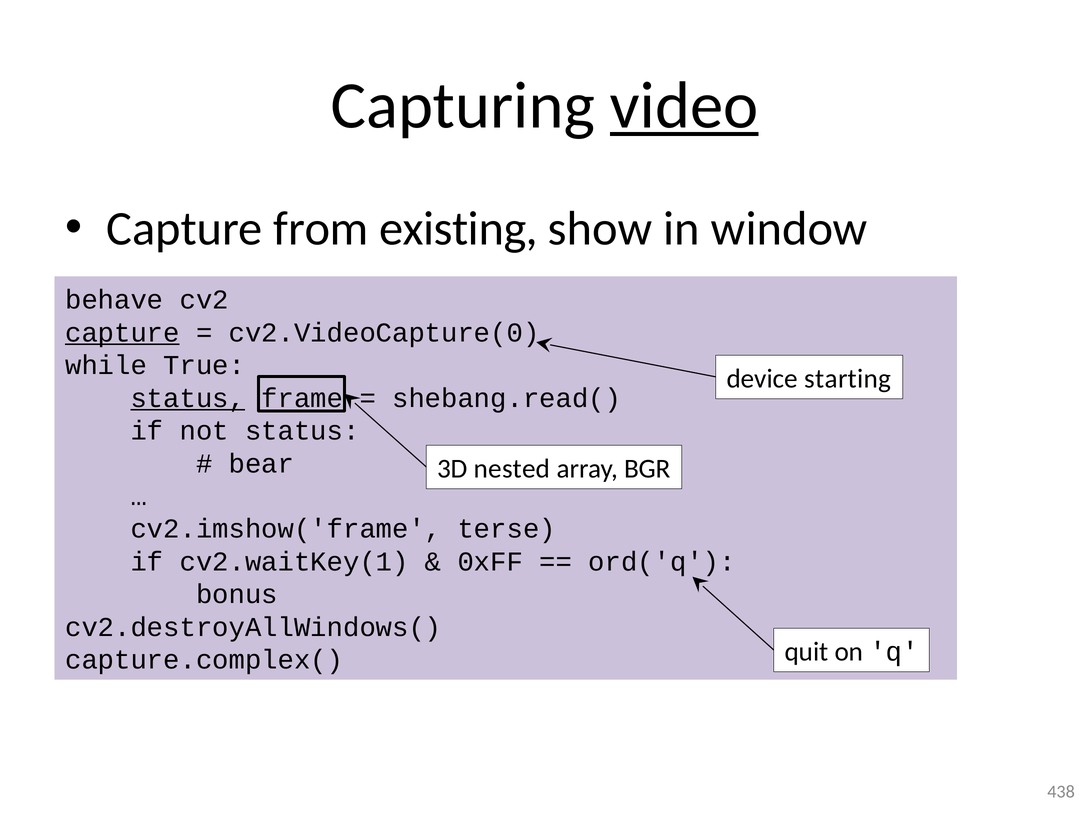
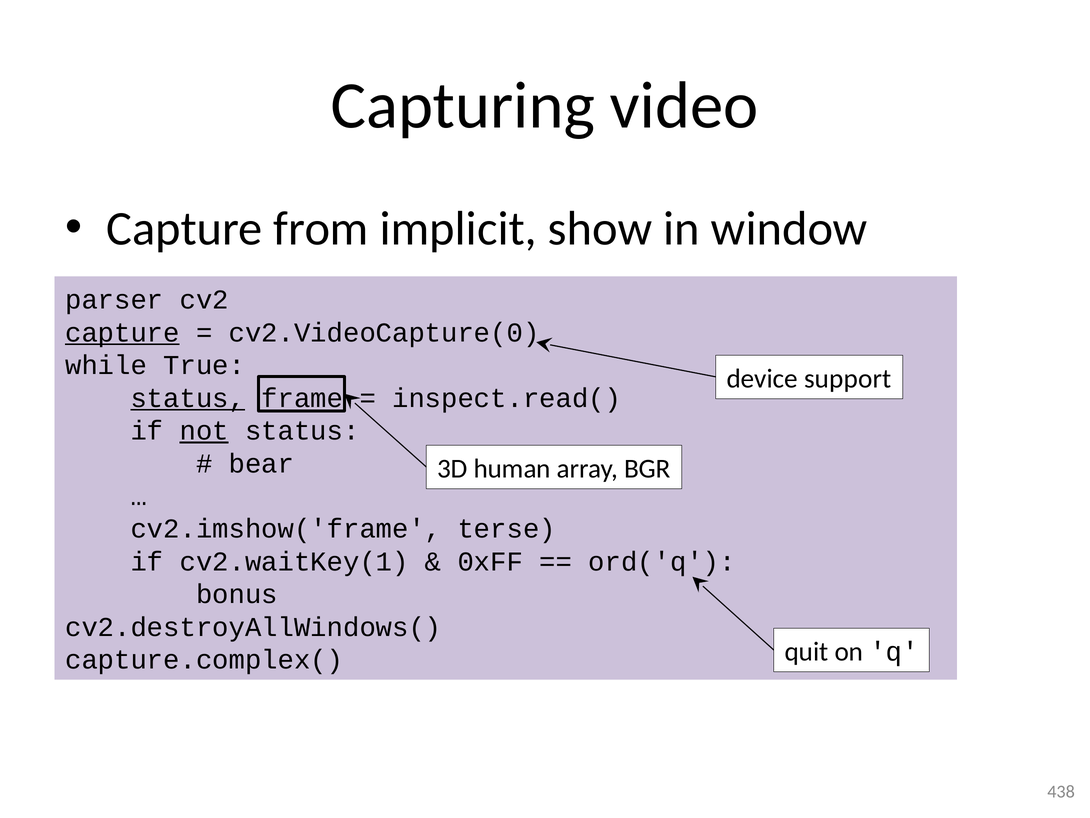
video underline: present -> none
existing: existing -> implicit
behave: behave -> parser
starting: starting -> support
shebang.read(: shebang.read( -> inspect.read(
not underline: none -> present
nested: nested -> human
